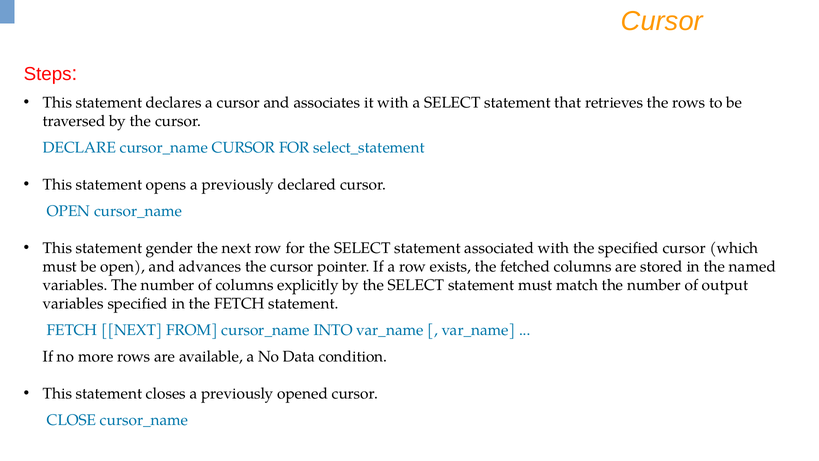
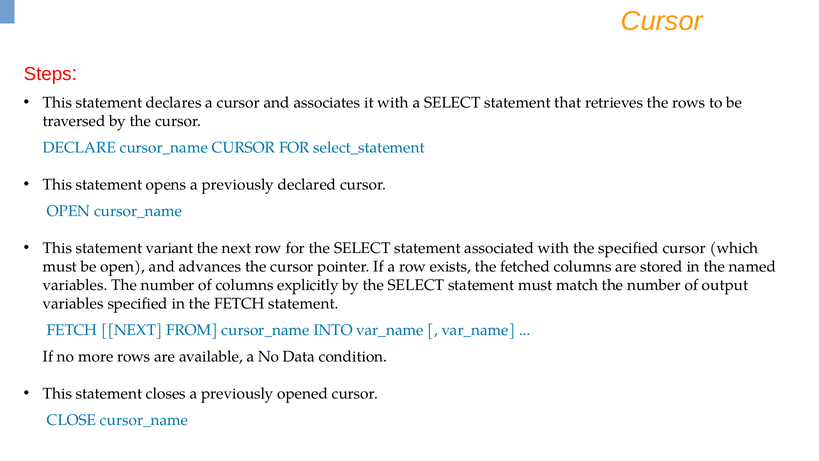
gender: gender -> variant
